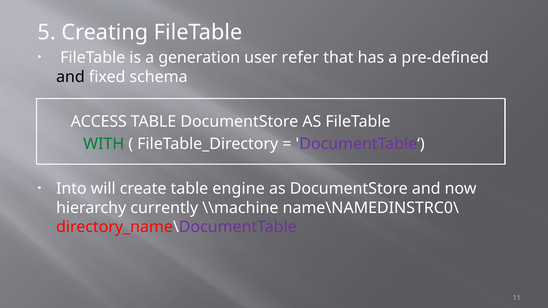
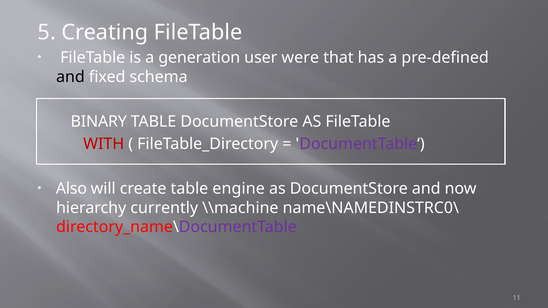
refer: refer -> were
ACCESS: ACCESS -> BINARY
WITH colour: green -> red
Into: Into -> Also
